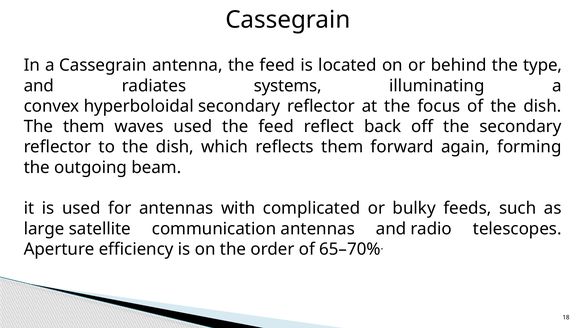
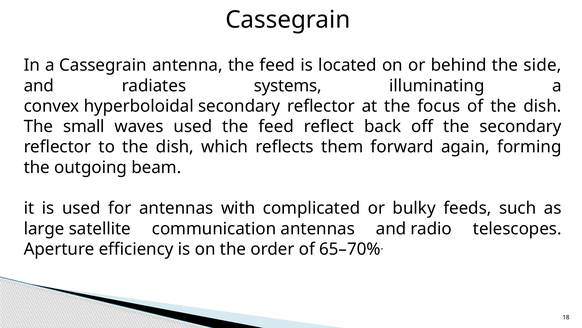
type: type -> side
The them: them -> small
